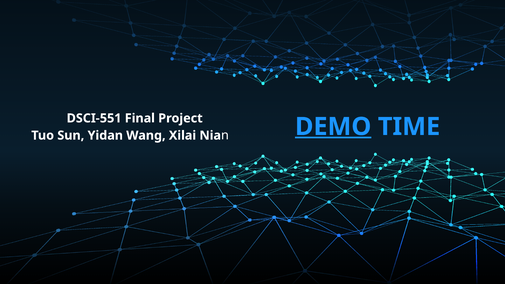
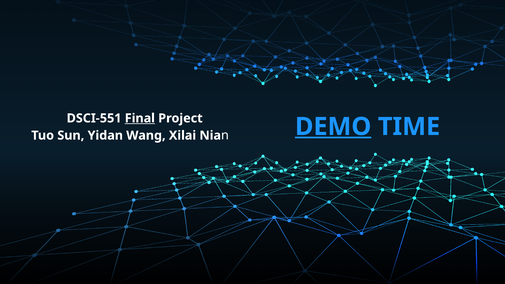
Final underline: none -> present
